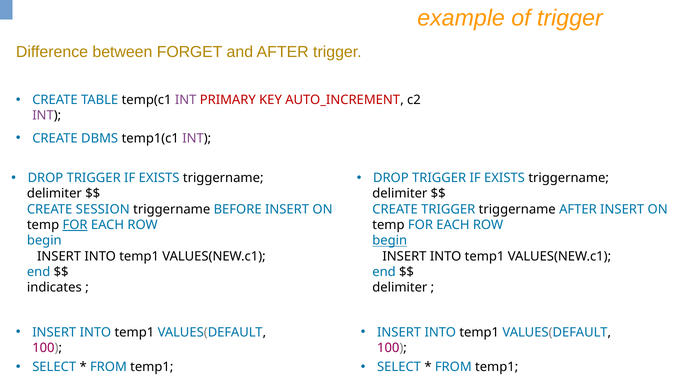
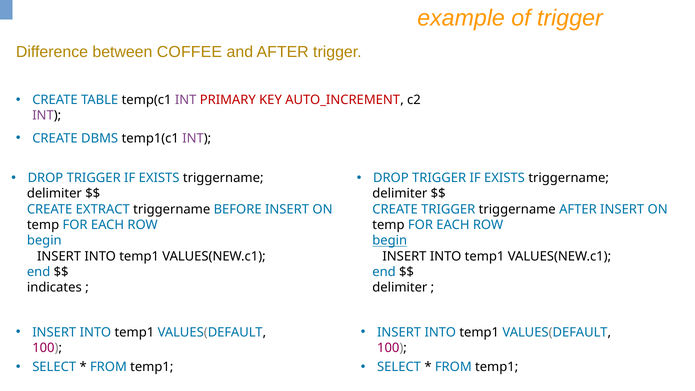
FORGET: FORGET -> COFFEE
SESSION: SESSION -> EXTRACT
FOR at (75, 225) underline: present -> none
